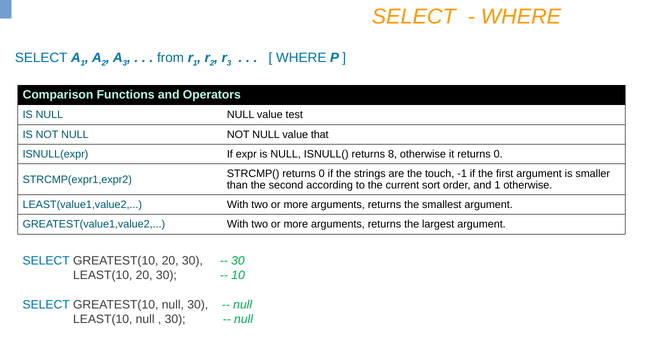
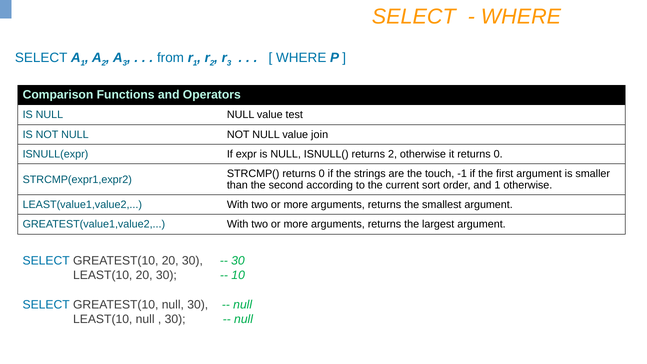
that: that -> join
returns 8: 8 -> 2
